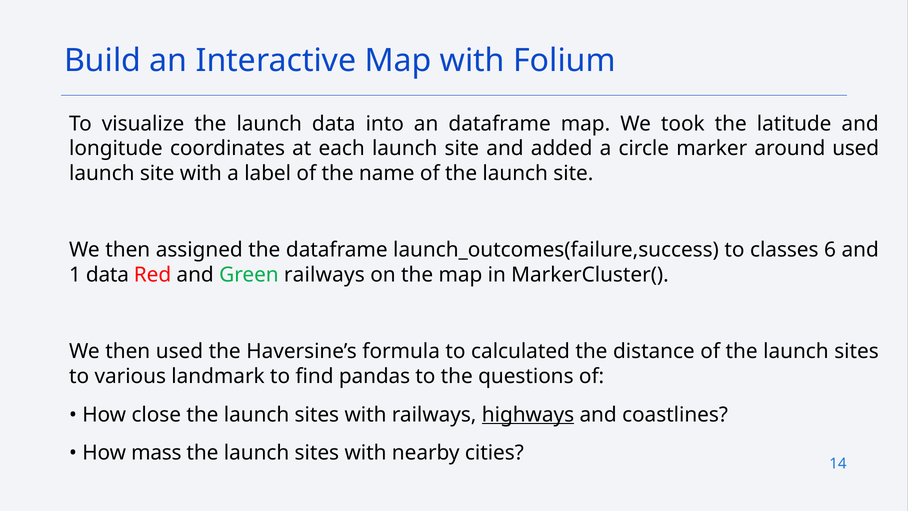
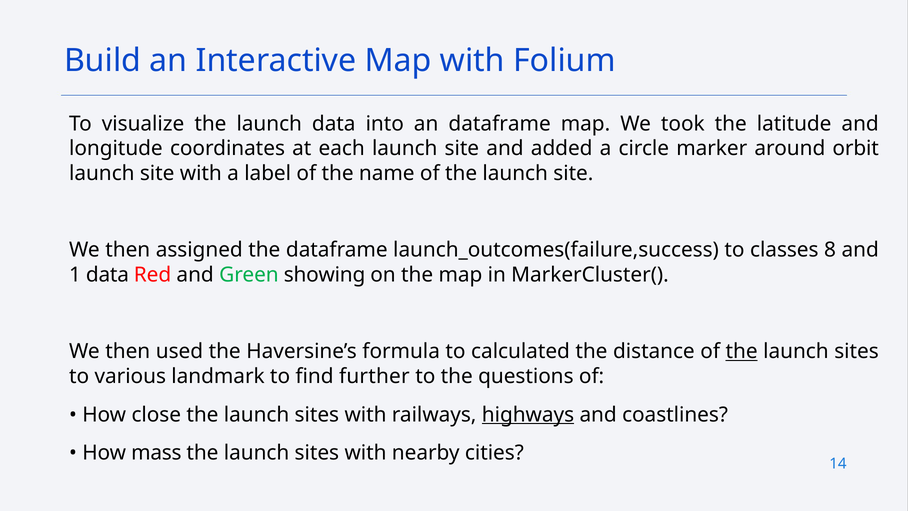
around used: used -> orbit
6: 6 -> 8
Green railways: railways -> showing
the at (742, 351) underline: none -> present
pandas: pandas -> further
